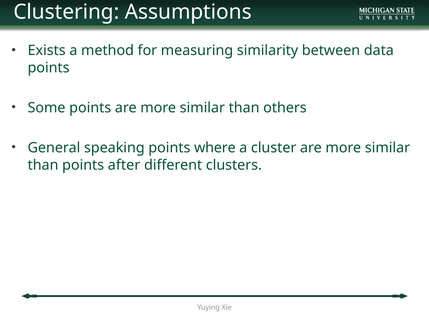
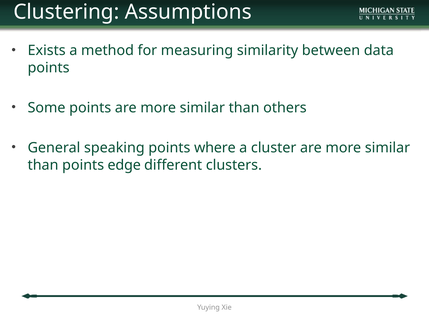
after: after -> edge
